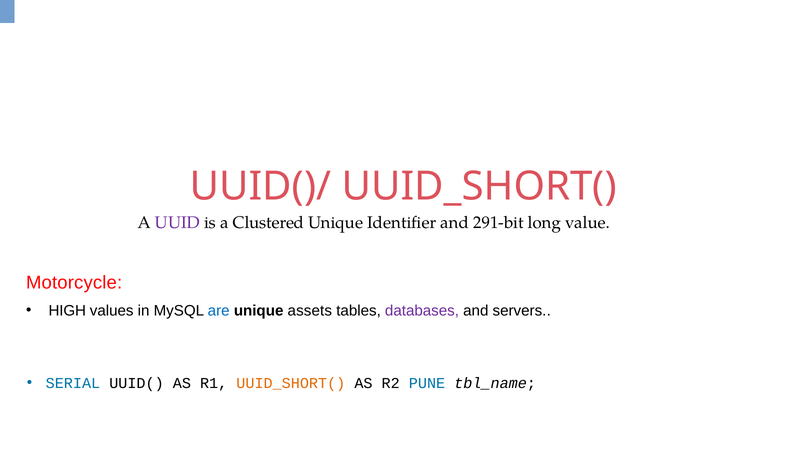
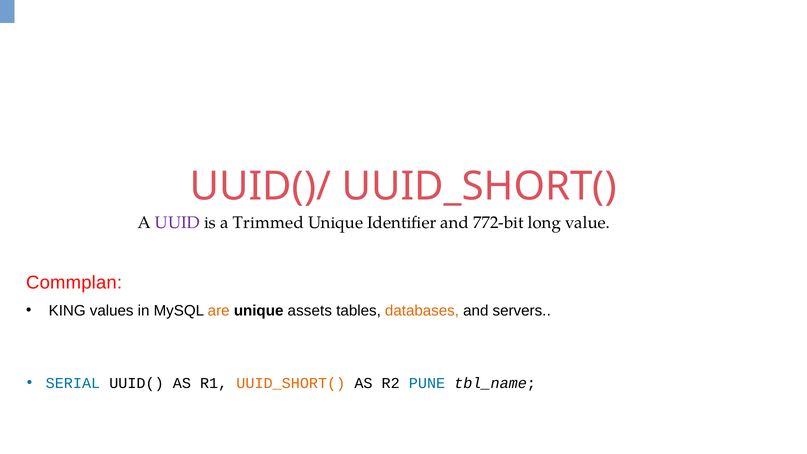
Clustered: Clustered -> Trimmed
291-bit: 291-bit -> 772-bit
Motorcycle: Motorcycle -> Commplan
HIGH: HIGH -> KING
are colour: blue -> orange
databases colour: purple -> orange
